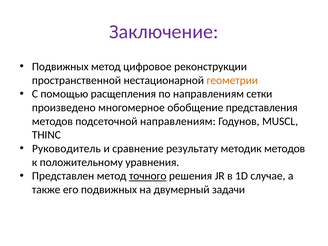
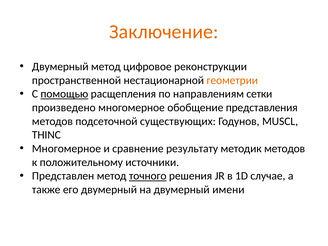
Заключение colour: purple -> orange
Подвижных at (60, 67): Подвижных -> Двумерный
помощью underline: none -> present
подсеточной направлениям: направлениям -> существующих
Руководитель at (66, 149): Руководитель -> Многомерное
уравнения: уравнения -> источники
его подвижных: подвижных -> двумерный
задачи: задачи -> имени
